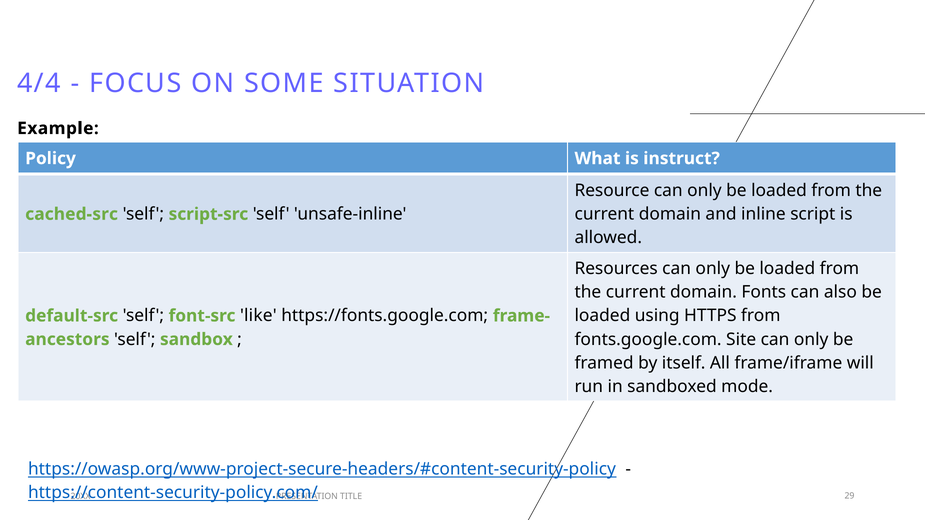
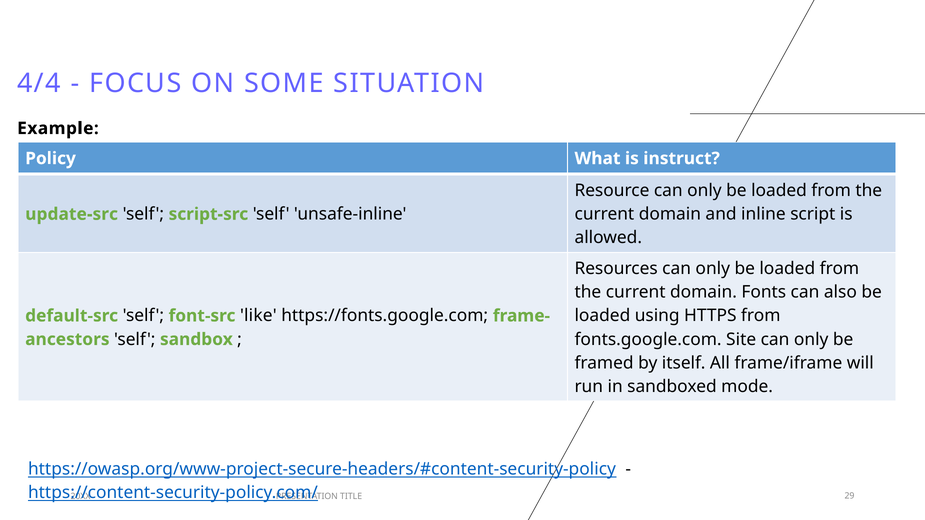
cached-src: cached-src -> update-src
